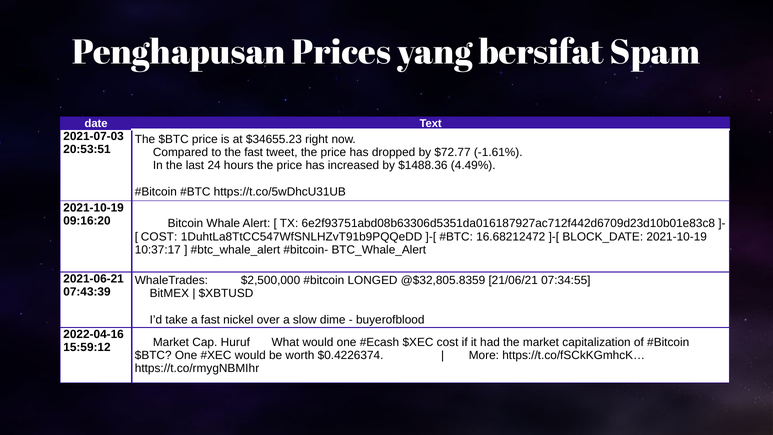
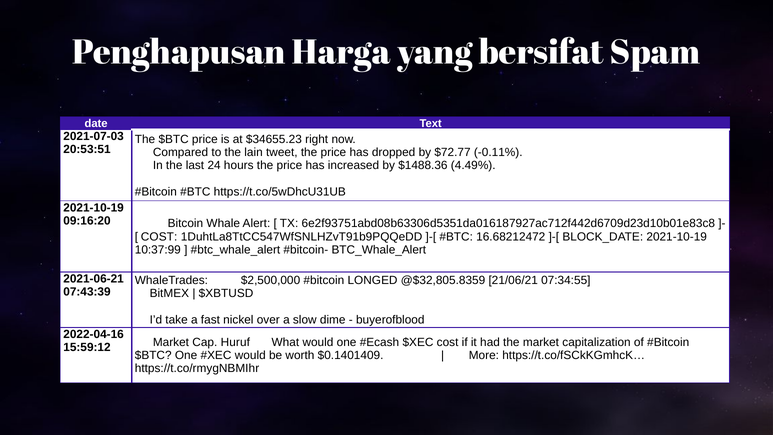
Prices: Prices -> Harga
the fast: fast -> lain
-1.61%: -1.61% -> -0.11%
10:37:17: 10:37:17 -> 10:37:99
$0.4226374: $0.4226374 -> $0.1401409
